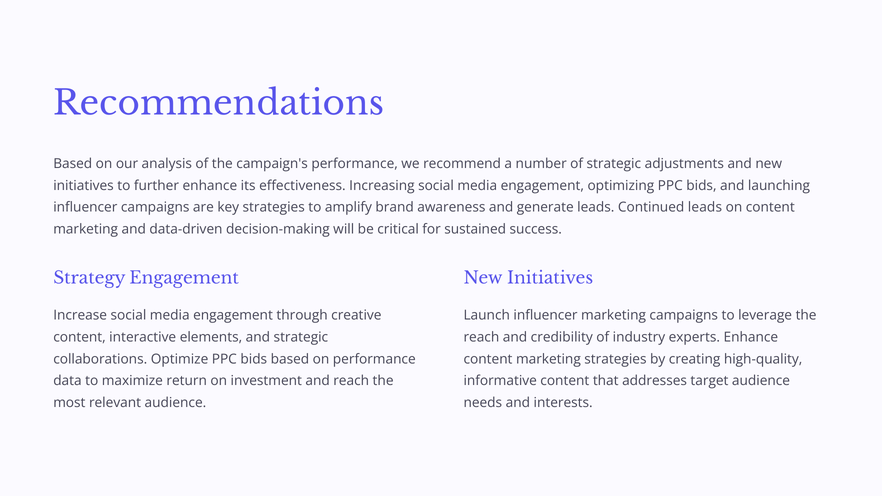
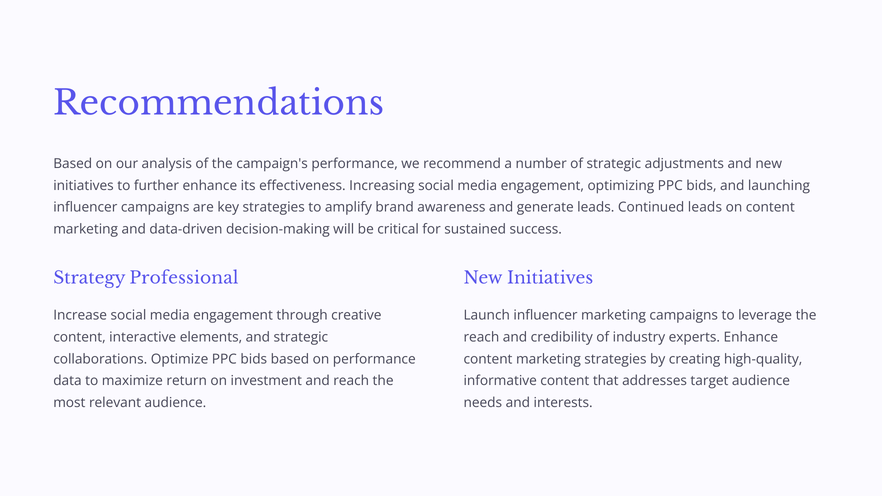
Strategy Engagement: Engagement -> Professional
